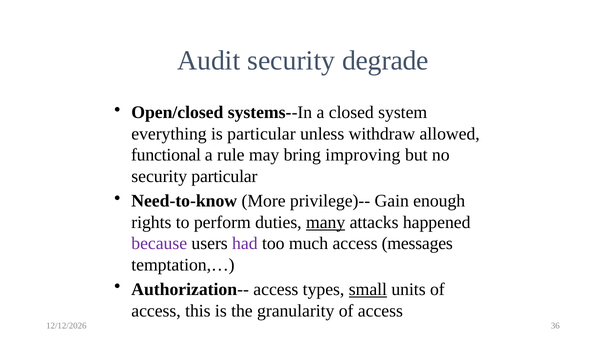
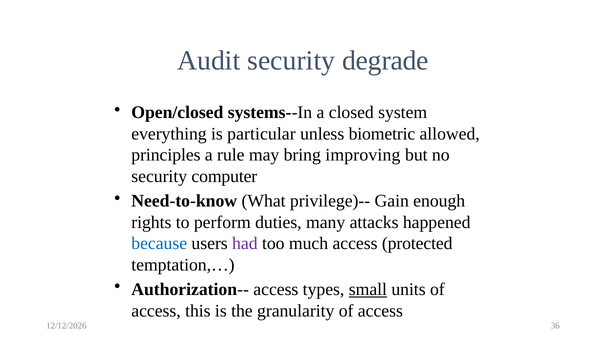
withdraw: withdraw -> biometric
functional: functional -> principles
security particular: particular -> computer
More: More -> What
many underline: present -> none
because colour: purple -> blue
messages: messages -> protected
